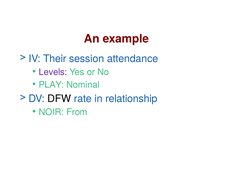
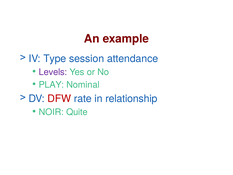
Their: Their -> Type
DFW colour: black -> red
From: From -> Quite
